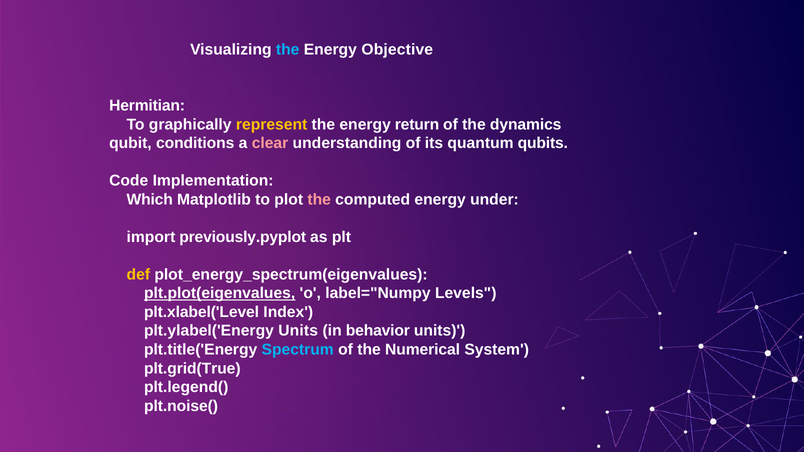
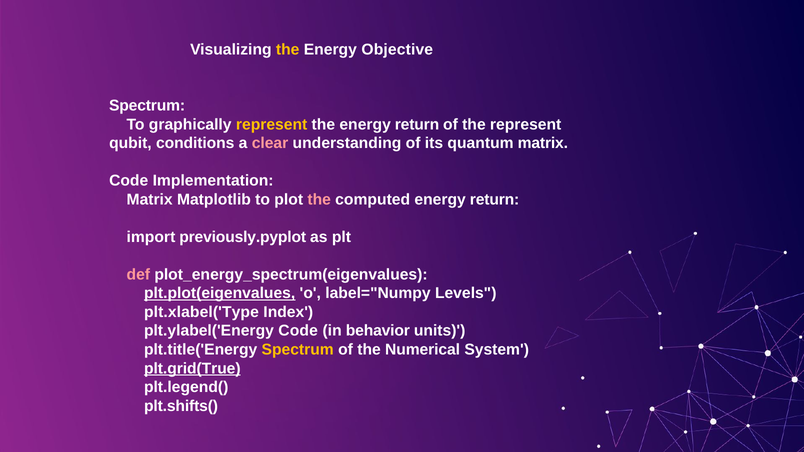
the at (288, 50) colour: light blue -> yellow
Hermitian at (147, 106): Hermitian -> Spectrum
the dynamics: dynamics -> represent
quantum qubits: qubits -> matrix
Which at (150, 200): Which -> Matrix
computed energy under: under -> return
def colour: yellow -> pink
plt.xlabel('Level: plt.xlabel('Level -> plt.xlabel('Type
plt.ylabel('Energy Units: Units -> Code
Spectrum at (298, 350) colour: light blue -> yellow
plt.grid(True underline: none -> present
plt.noise(: plt.noise( -> plt.shifts(
